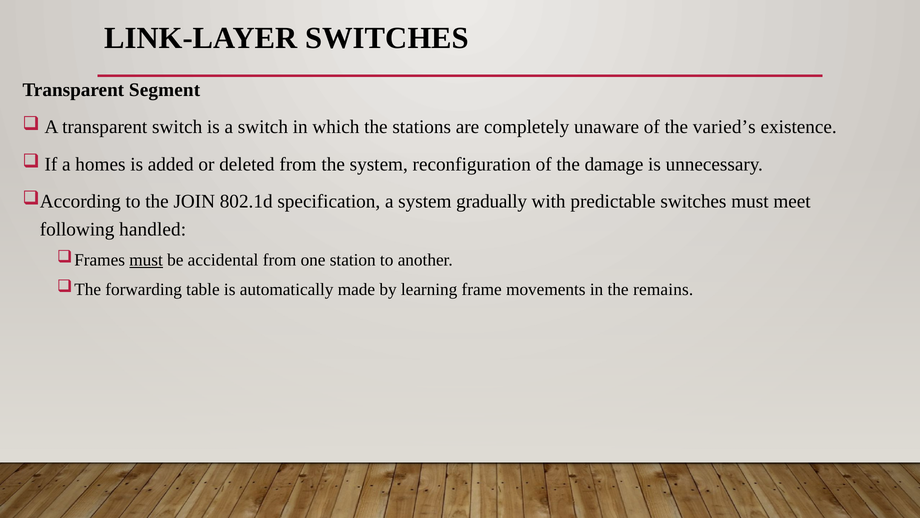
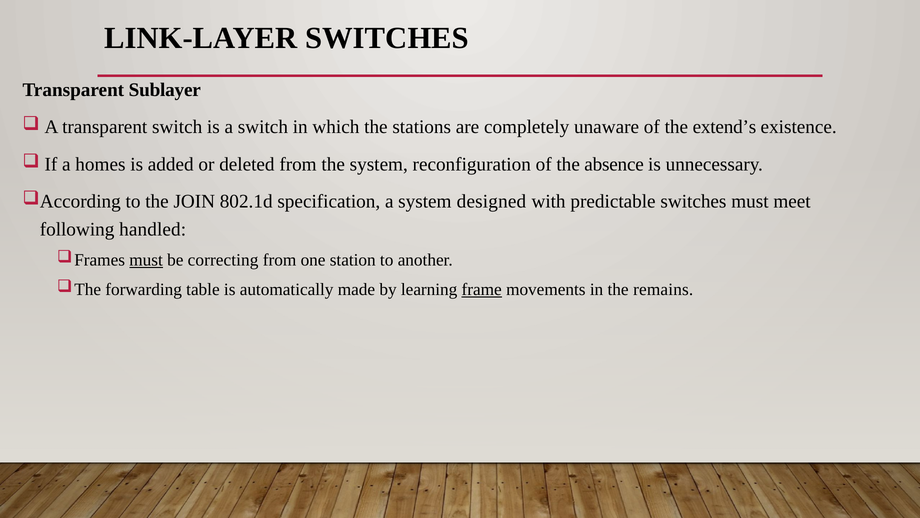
Segment: Segment -> Sublayer
varied’s: varied’s -> extend’s
damage: damage -> absence
gradually: gradually -> designed
accidental: accidental -> correcting
frame underline: none -> present
